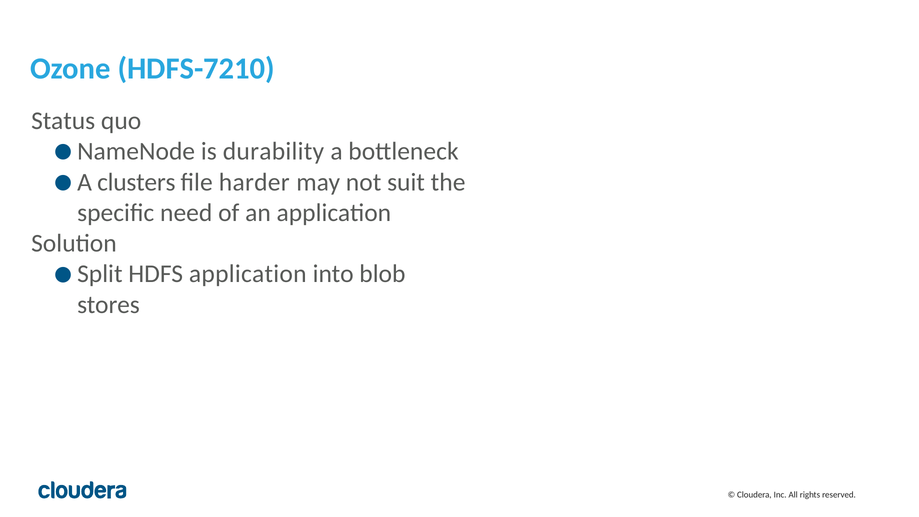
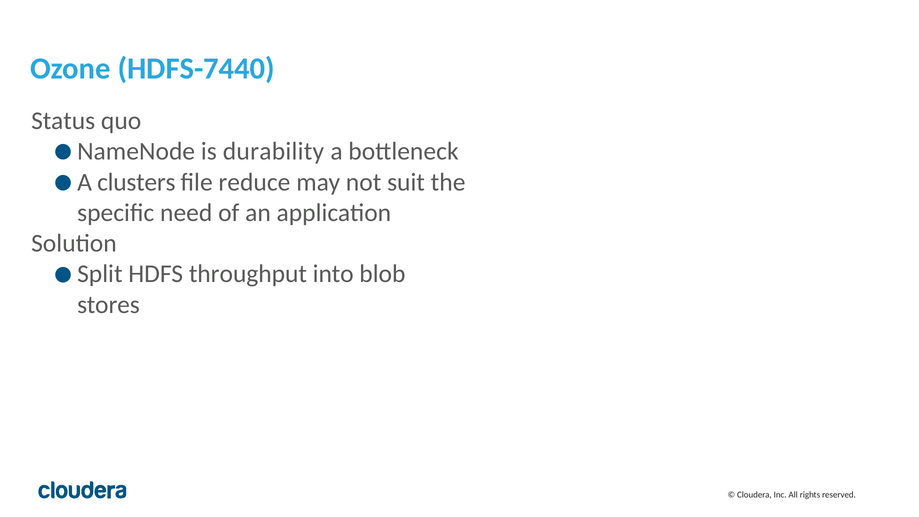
HDFS-7210: HDFS-7210 -> HDFS-7440
harder: harder -> reduce
HDFS application: application -> throughput
